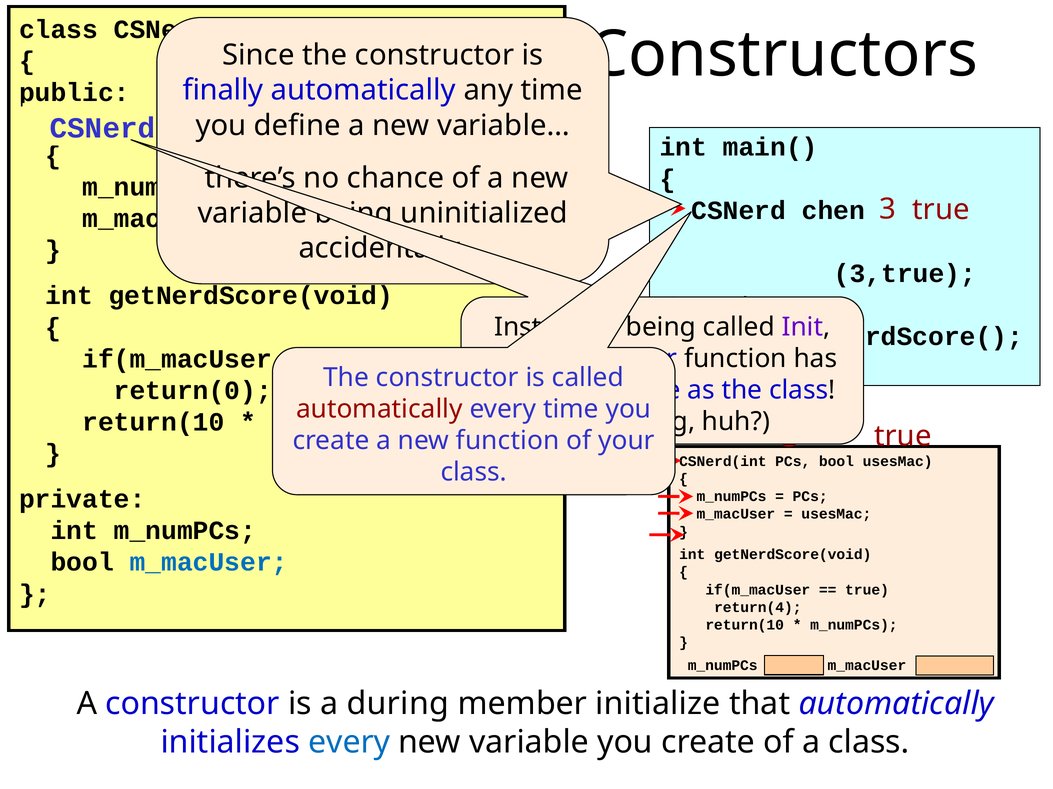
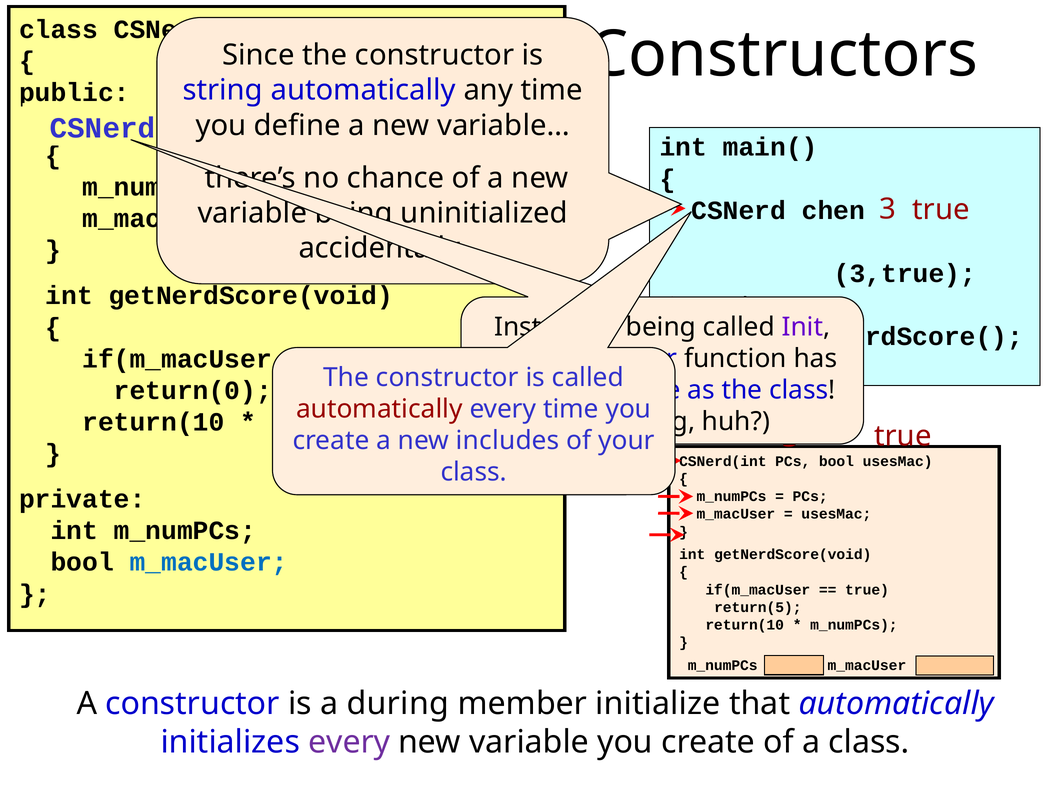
finally: finally -> string
new function: function -> includes
return(4: return(4 -> return(5
every at (349, 743) colour: blue -> purple
